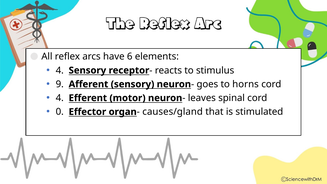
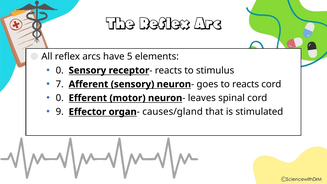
6: 6 -> 5
4 at (60, 70): 4 -> 0
9: 9 -> 7
to horns: horns -> reacts
4 at (60, 98): 4 -> 0
0: 0 -> 9
